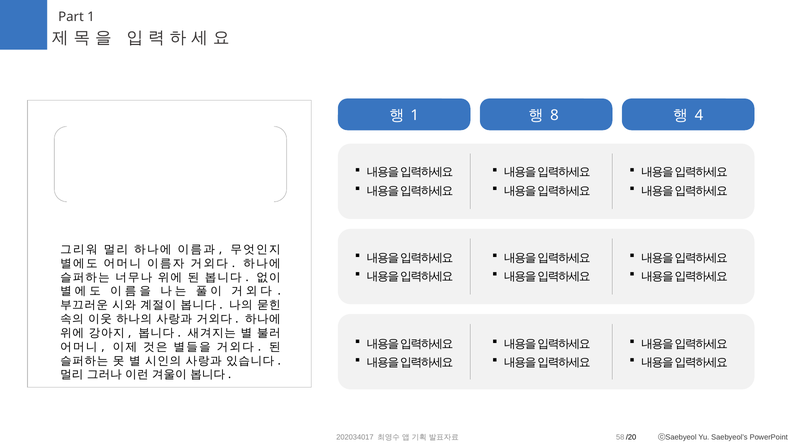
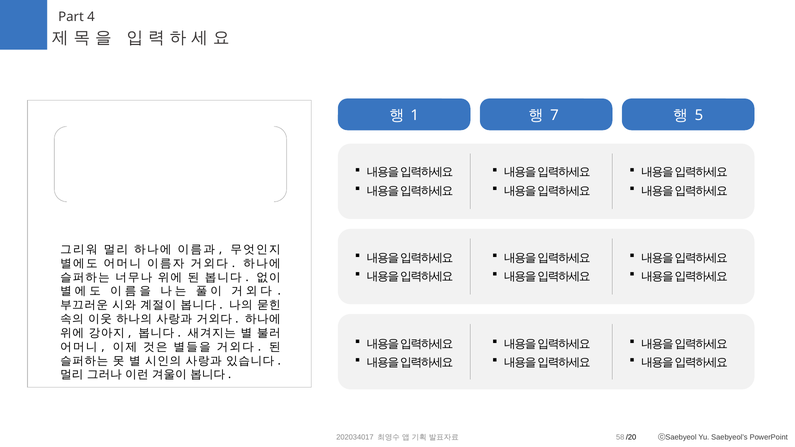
Part 1: 1 -> 4
8: 8 -> 7
4: 4 -> 5
